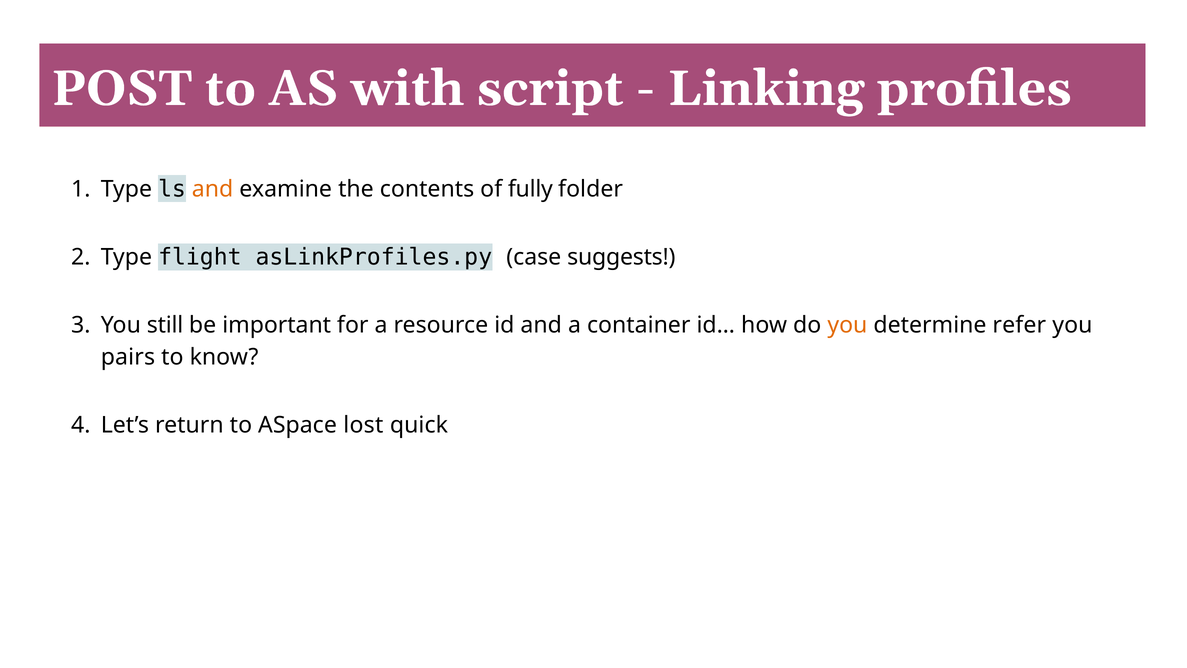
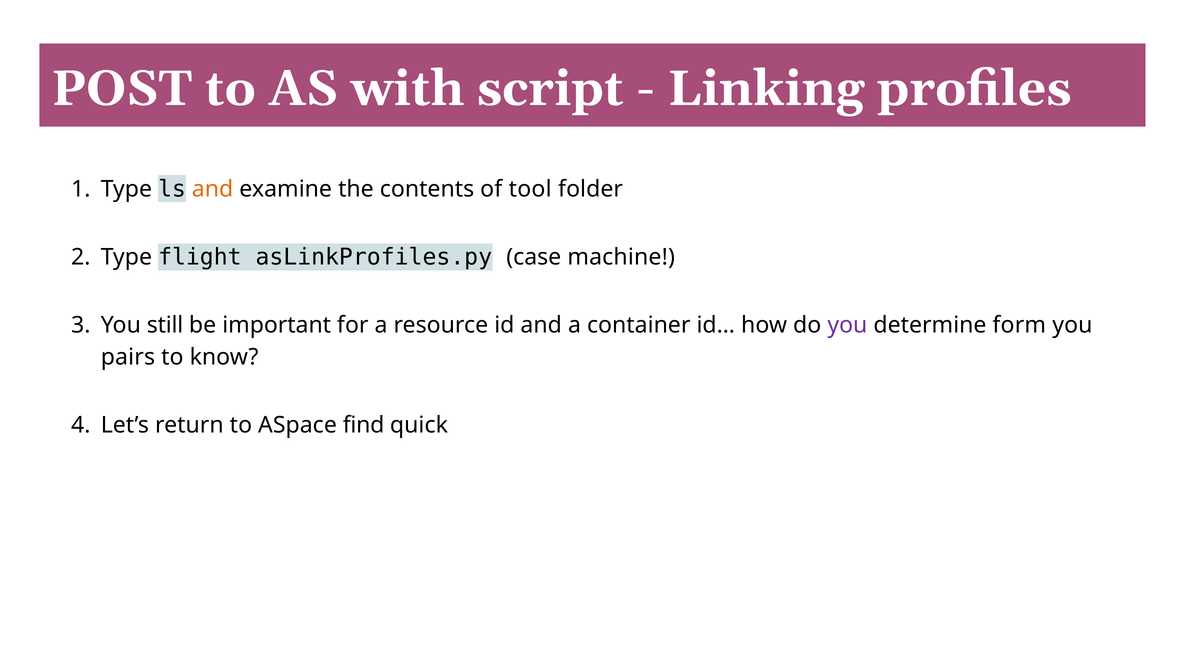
fully: fully -> tool
suggests: suggests -> machine
you at (847, 325) colour: orange -> purple
refer: refer -> form
lost: lost -> find
